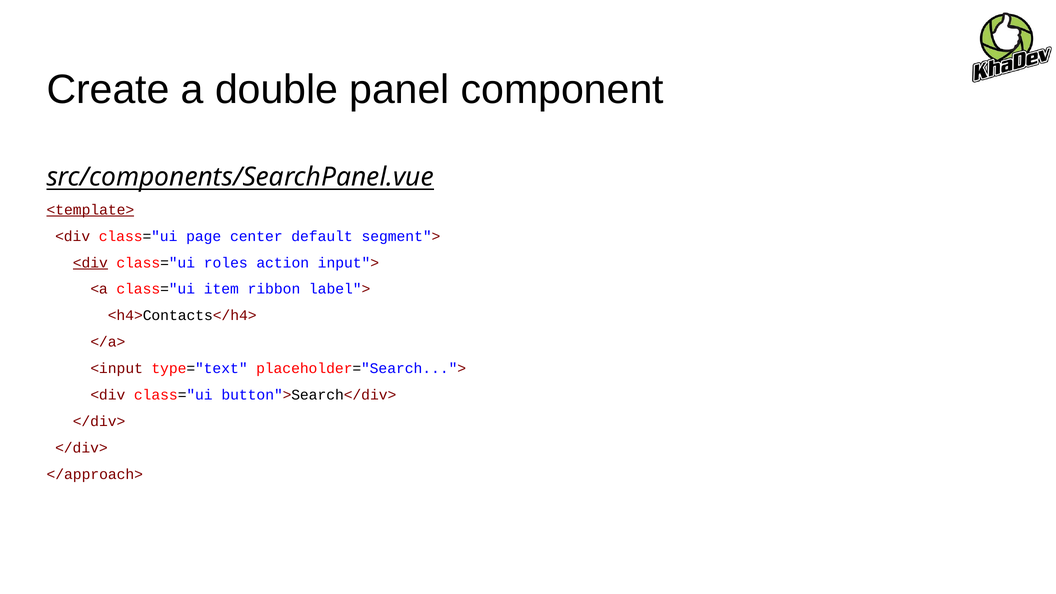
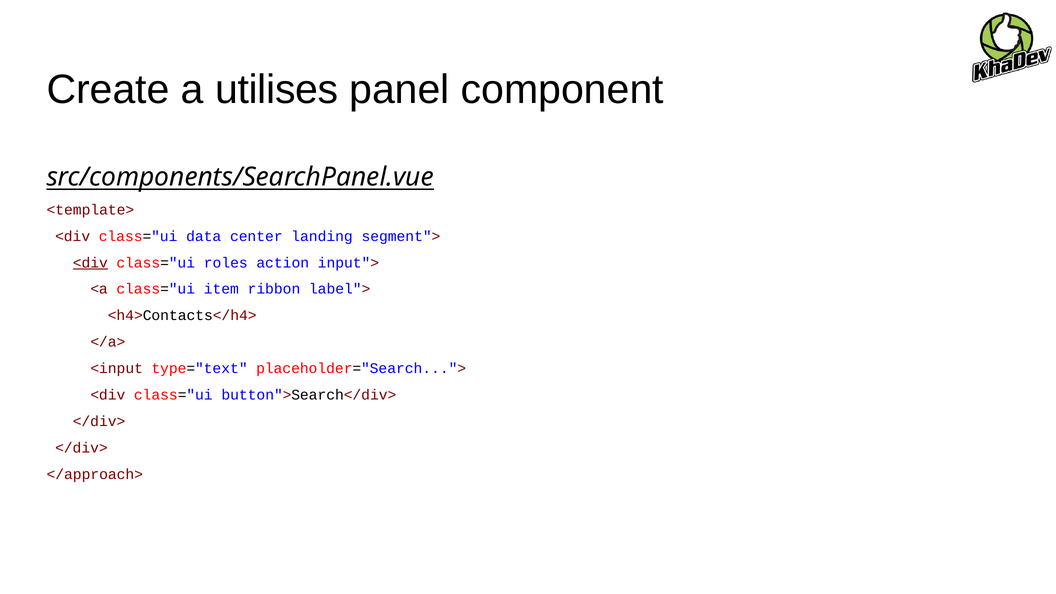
double: double -> utilises
<template> underline: present -> none
page: page -> data
default: default -> landing
